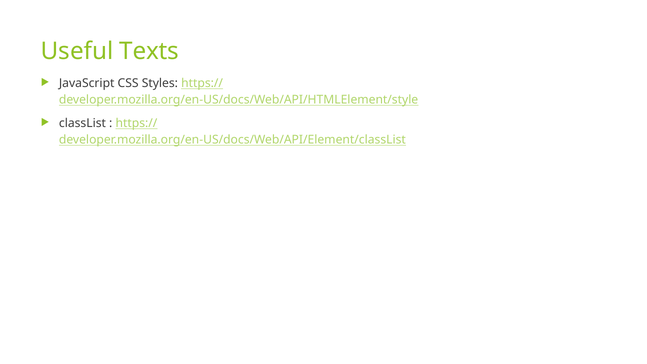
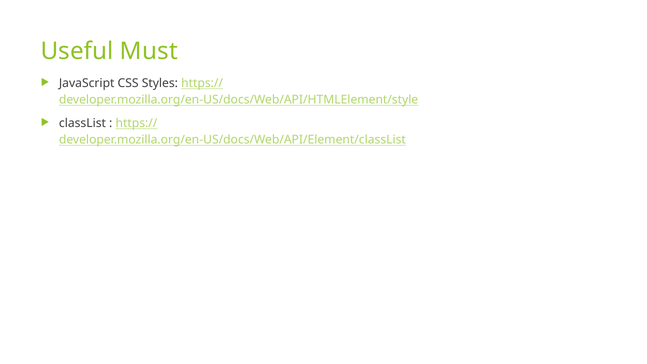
Texts: Texts -> Must
